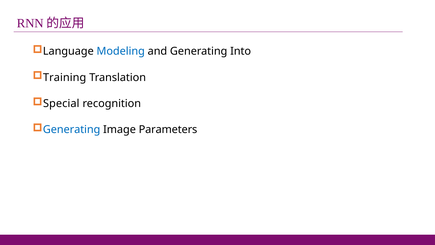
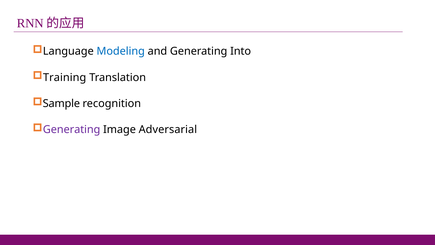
Special: Special -> Sample
Generating at (72, 130) colour: blue -> purple
Parameters: Parameters -> Adversarial
